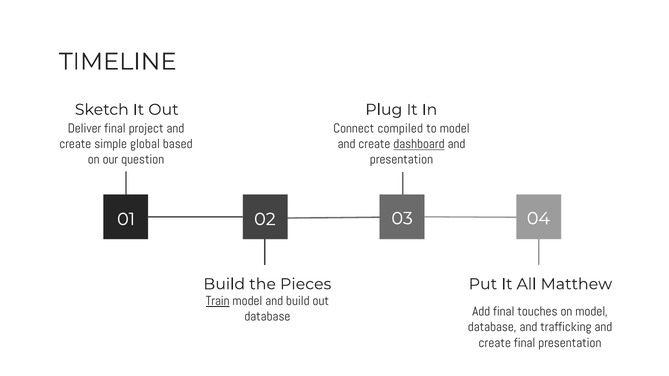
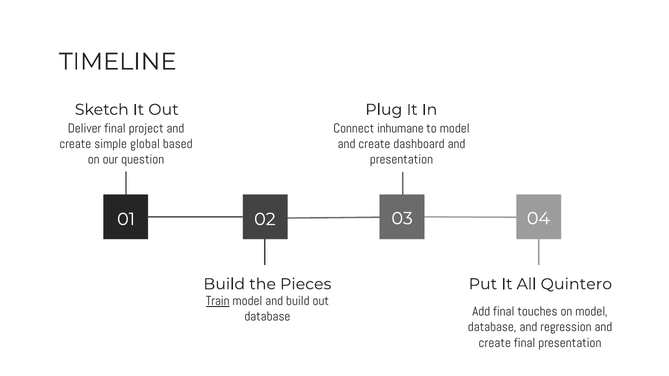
compiled: compiled -> inhumane
dashboard underline: present -> none
Matthew: Matthew -> Quintero
trafficking: trafficking -> regression
